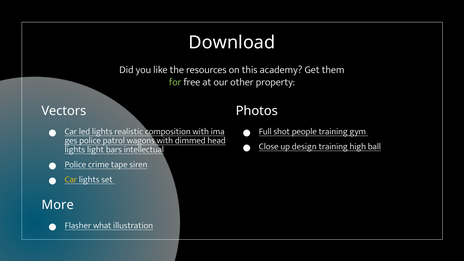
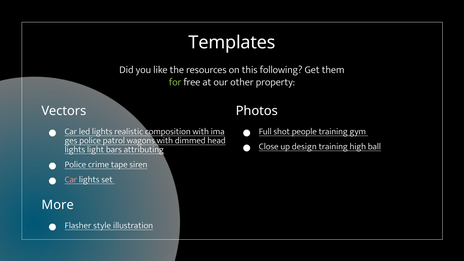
Download: Download -> Templates
academy: academy -> following
intellectual: intellectual -> attributing
Car at (71, 180) colour: yellow -> pink
what: what -> style
